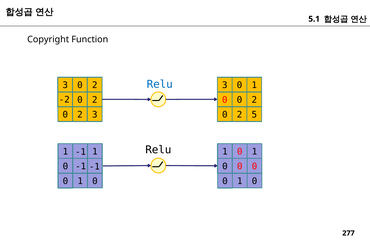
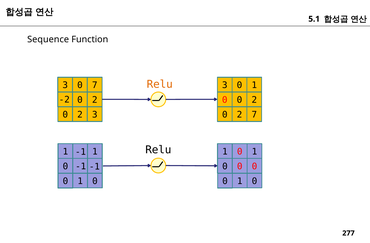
Copyright: Copyright -> Sequence
Relu at (160, 84) colour: blue -> orange
3 0 2: 2 -> 7
2 5: 5 -> 7
